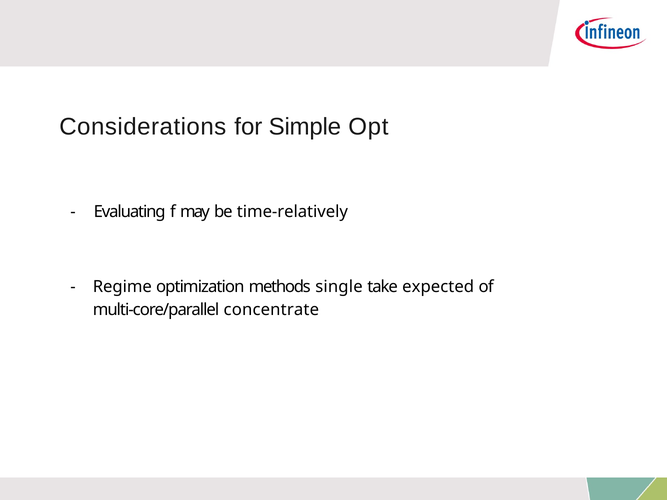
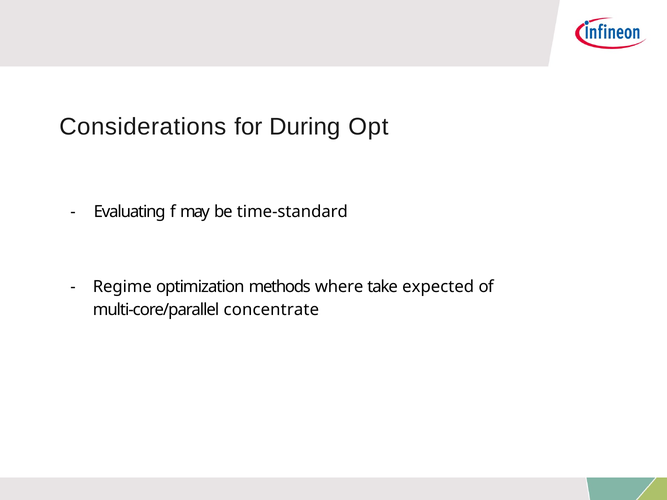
Simple: Simple -> During
time-relatively: time-relatively -> time-standard
single: single -> where
